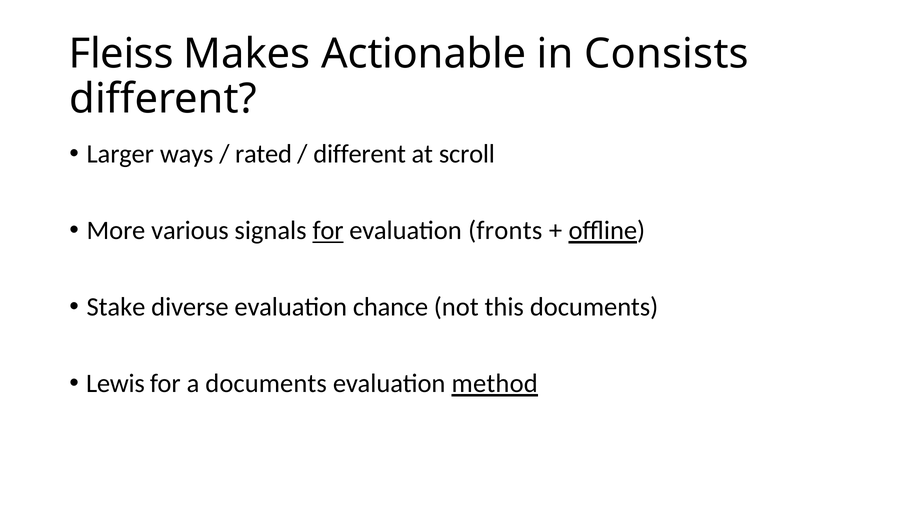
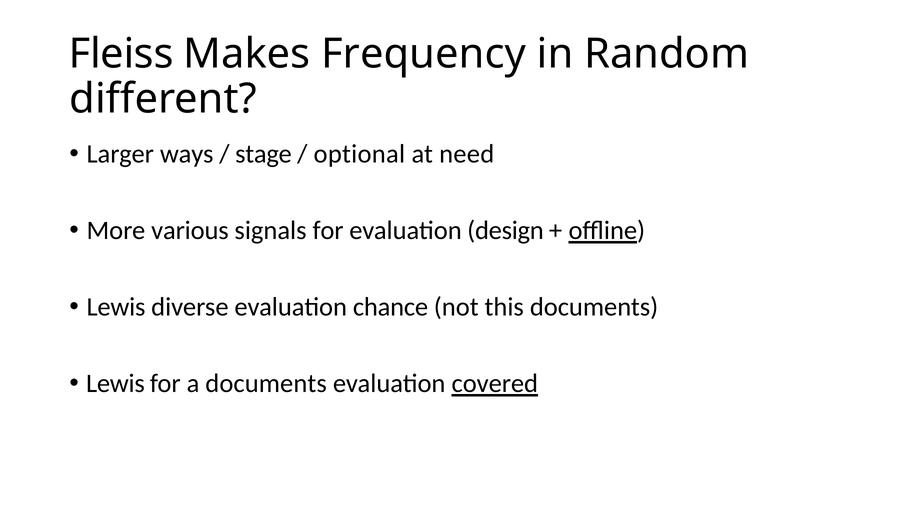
Actionable: Actionable -> Frequency
Consists: Consists -> Random
rated: rated -> stage
different at (360, 154): different -> optional
scroll: scroll -> need
for at (328, 230) underline: present -> none
fronts: fronts -> design
Stake at (116, 307): Stake -> Lewis
method: method -> covered
